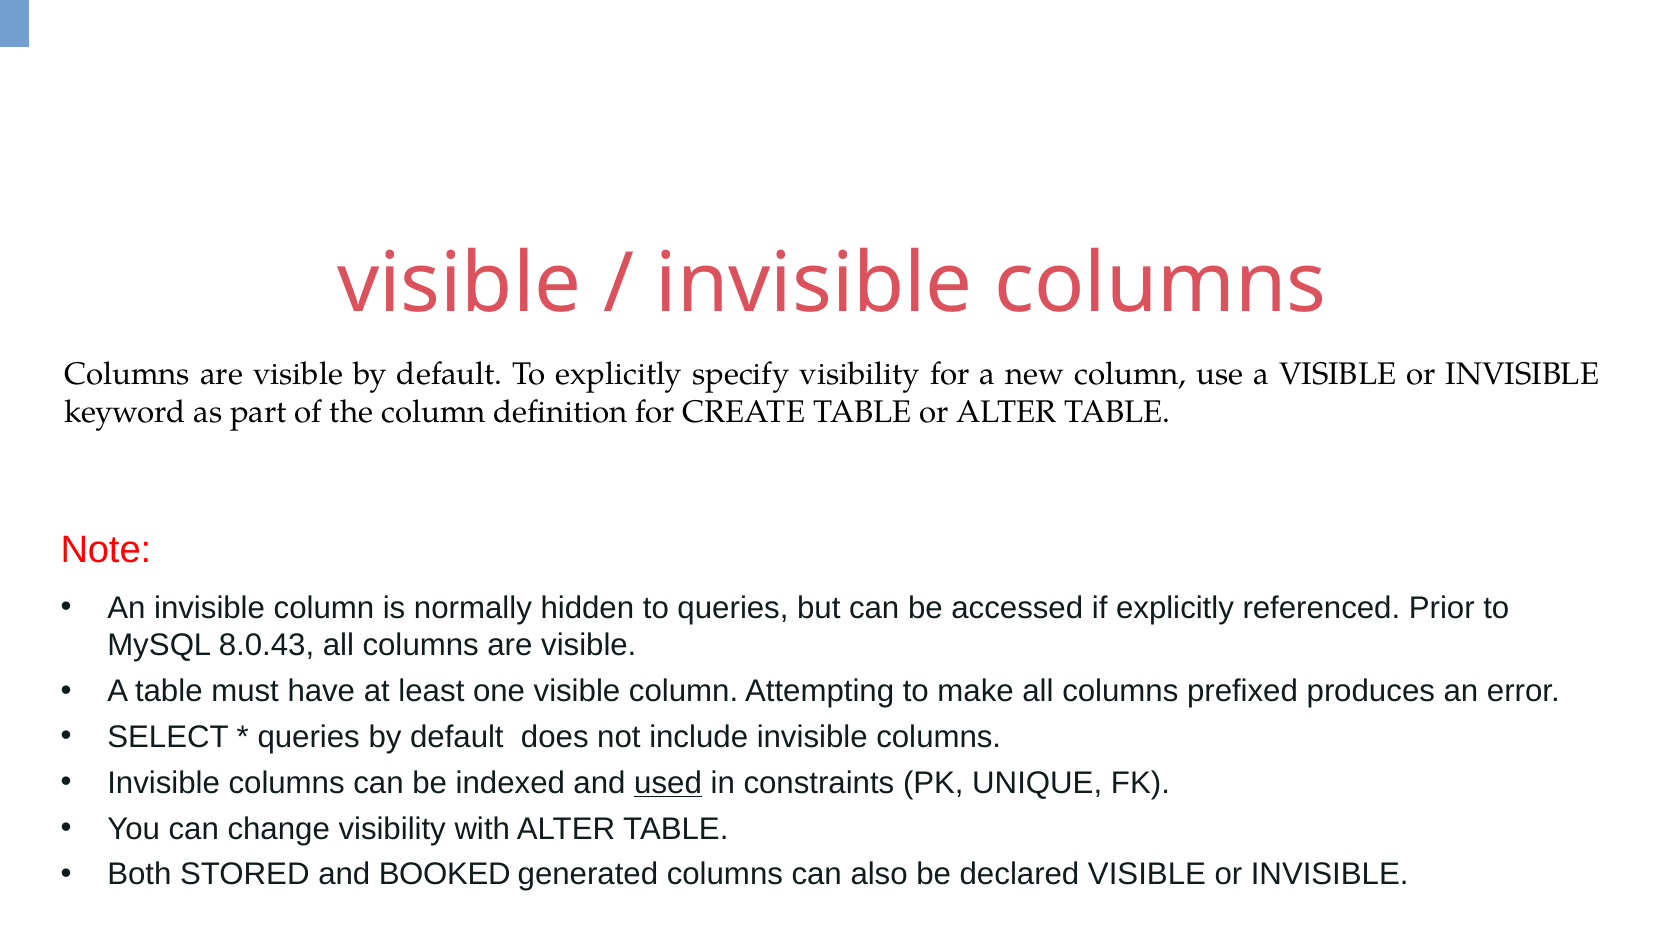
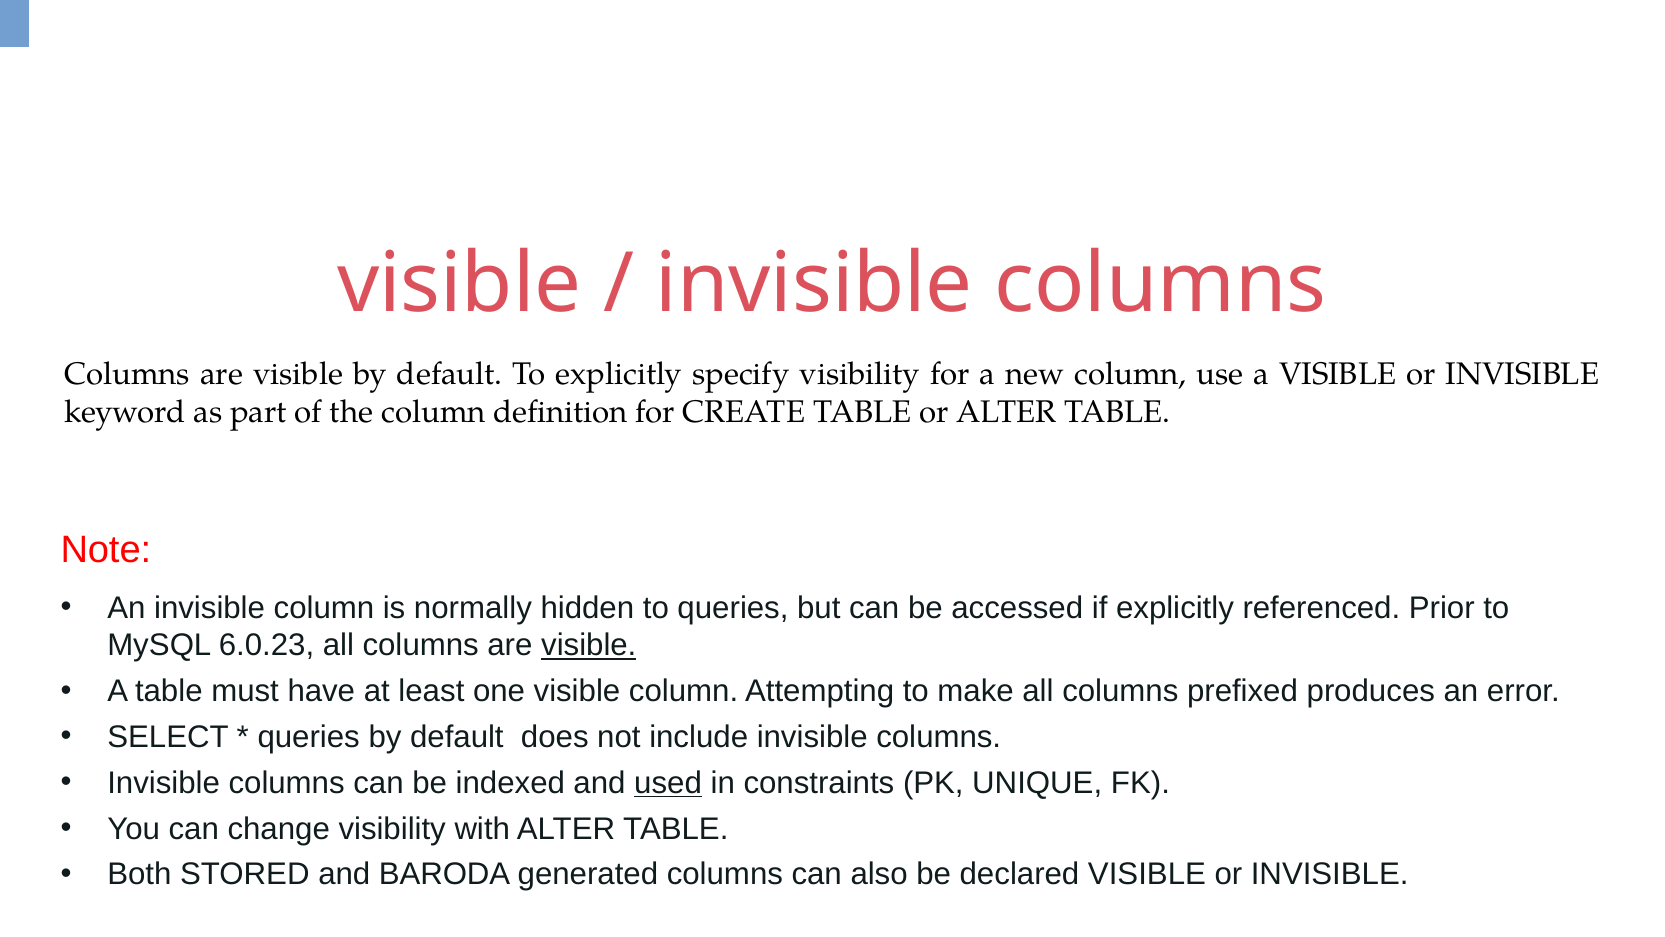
8.0.43: 8.0.43 -> 6.0.23
visible at (589, 645) underline: none -> present
BOOKED: BOOKED -> BARODA
